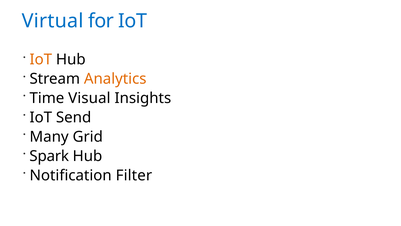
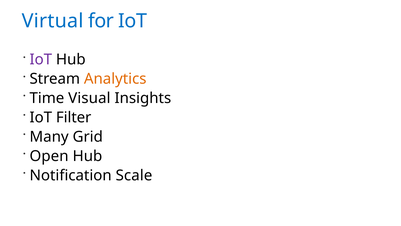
IoT at (41, 60) colour: orange -> purple
Send: Send -> Filter
Spark: Spark -> Open
Filter: Filter -> Scale
